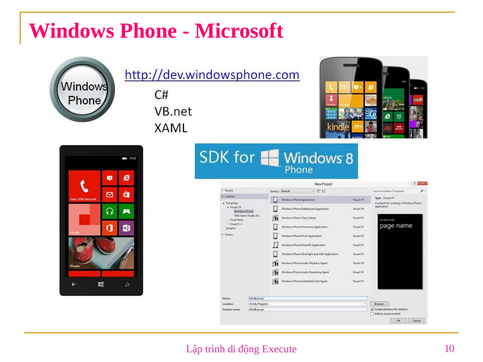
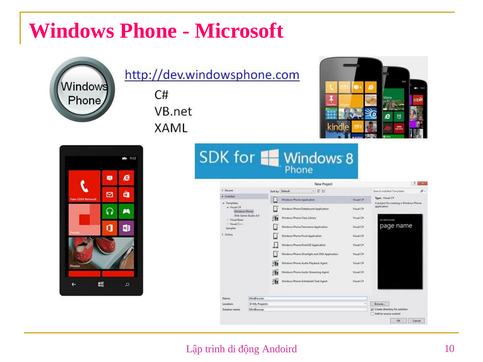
Execute: Execute -> Andoird
